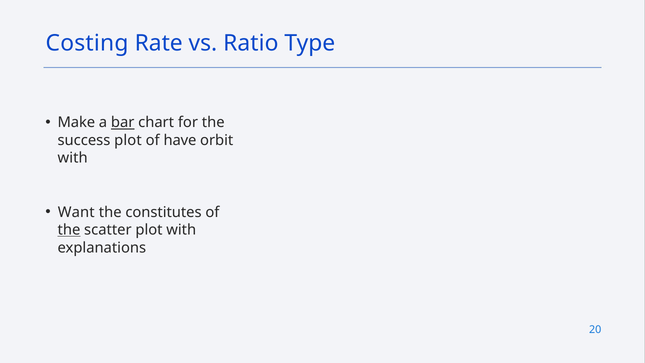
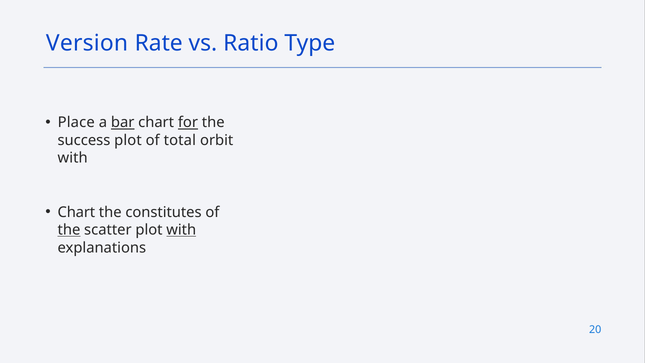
Costing: Costing -> Version
Make: Make -> Place
for underline: none -> present
have: have -> total
Want at (76, 212): Want -> Chart
with at (181, 230) underline: none -> present
